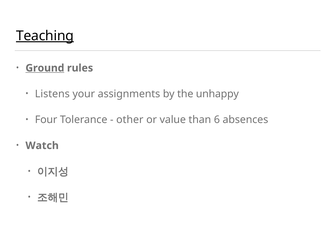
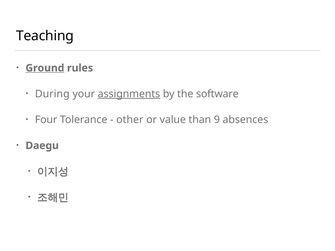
Teaching underline: present -> none
Listens: Listens -> During
assignments underline: none -> present
unhappy: unhappy -> software
6: 6 -> 9
Watch: Watch -> Daegu
